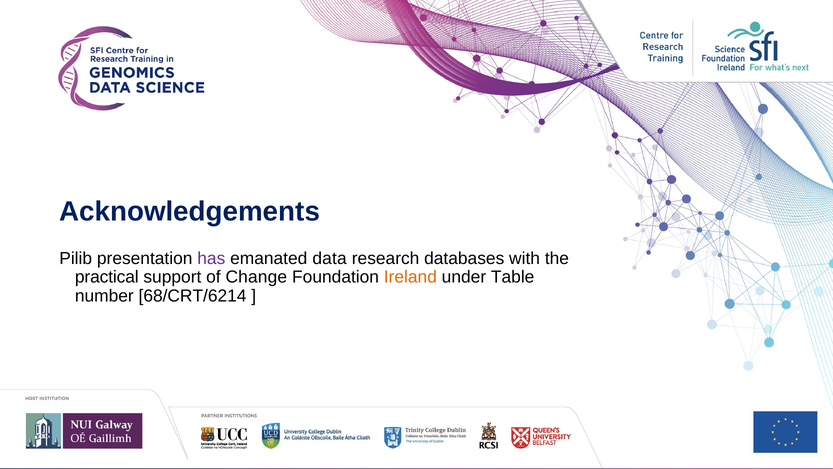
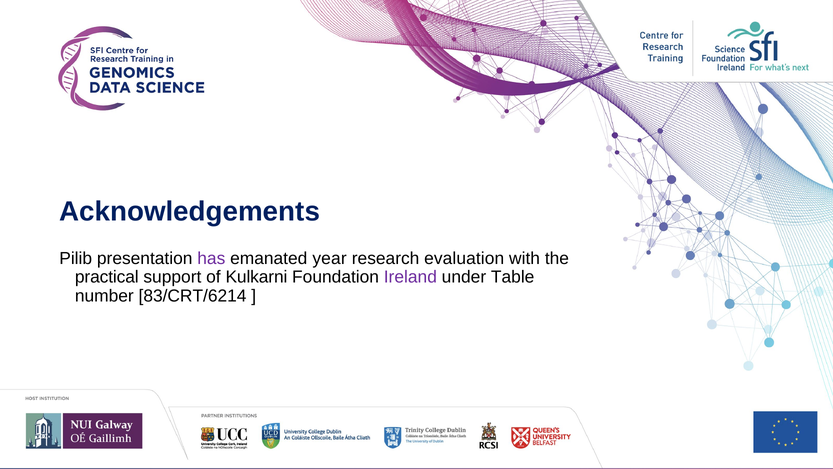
data: data -> year
databases: databases -> evaluation
Change: Change -> Kulkarni
Ireland colour: orange -> purple
68/CRT/6214: 68/CRT/6214 -> 83/CRT/6214
